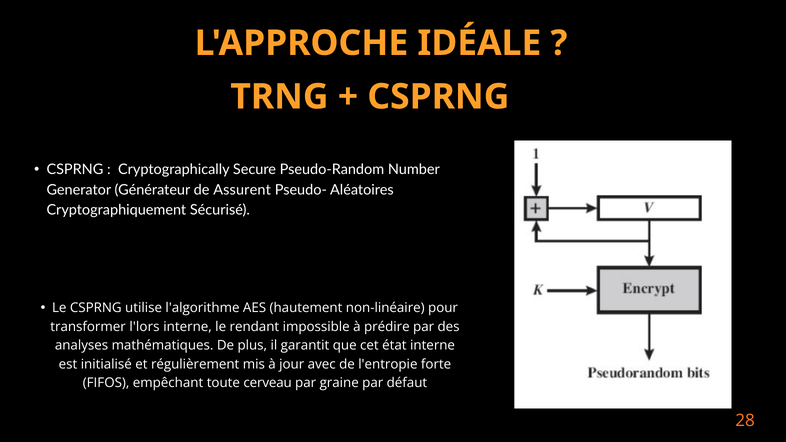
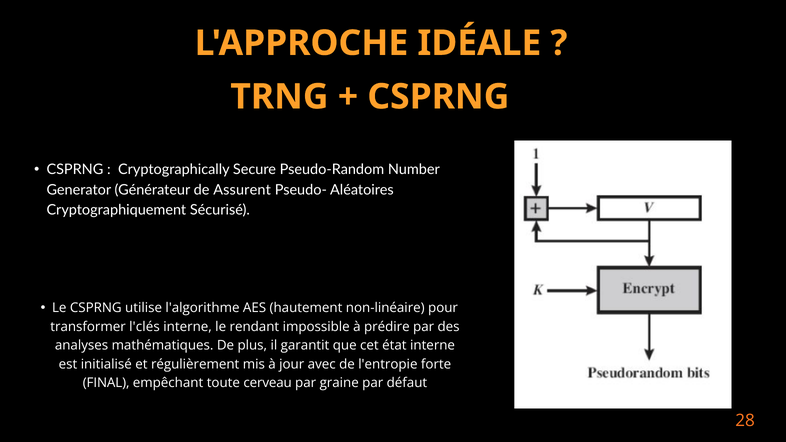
l'lors: l'lors -> l'clés
FIFOS: FIFOS -> FINAL
